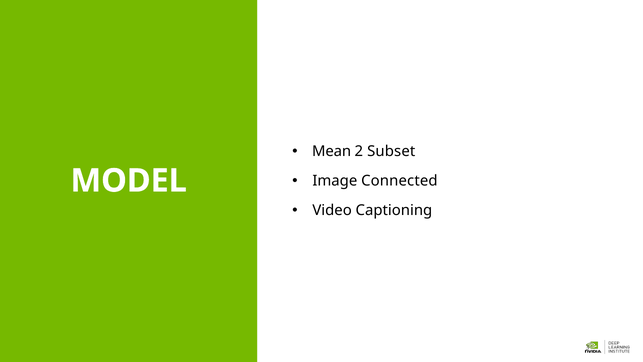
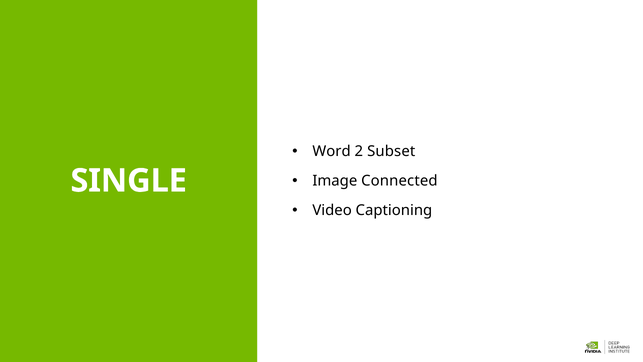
Mean: Mean -> Word
MODEL: MODEL -> SINGLE
